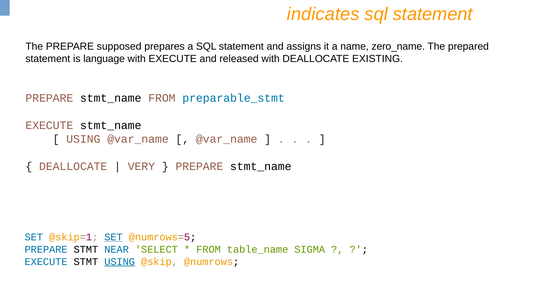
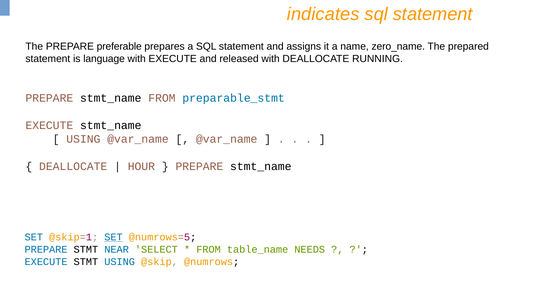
supposed: supposed -> preferable
EXISTING: EXISTING -> RUNNING
VERY: VERY -> HOUR
SIGMA: SIGMA -> NEEDS
USING at (120, 261) underline: present -> none
